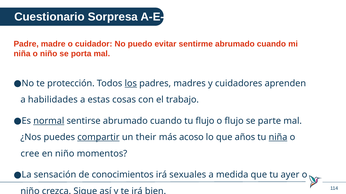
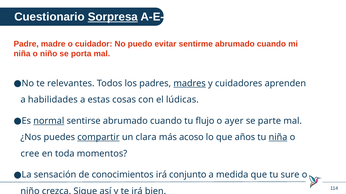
Sorpresa underline: none -> present
protección: protección -> relevantes
los underline: present -> none
madres underline: none -> present
trabajo: trabajo -> lúdicas
o flujo: flujo -> ayer
their: their -> clara
en niño: niño -> toda
sexuales: sexuales -> conjunto
ayer: ayer -> sure
